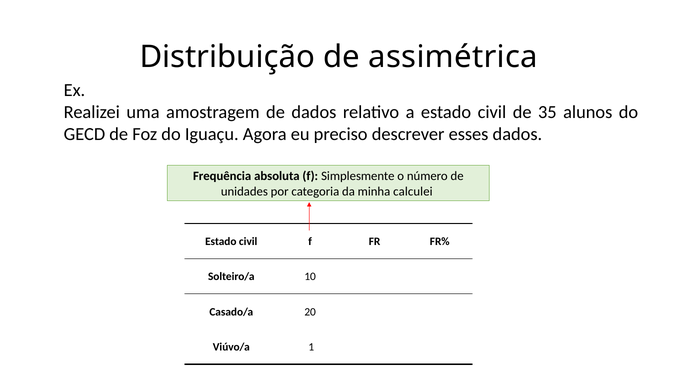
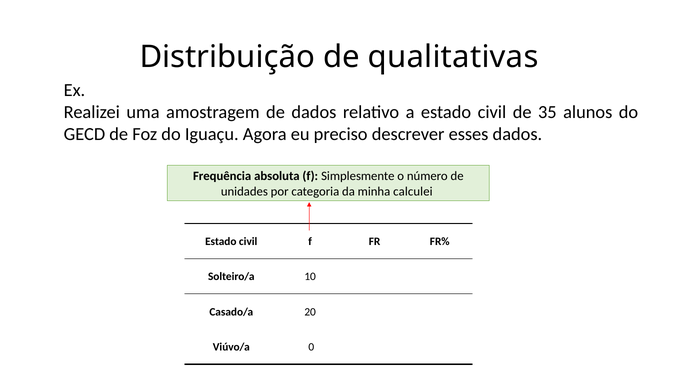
assimétrica: assimétrica -> qualitativas
1: 1 -> 0
